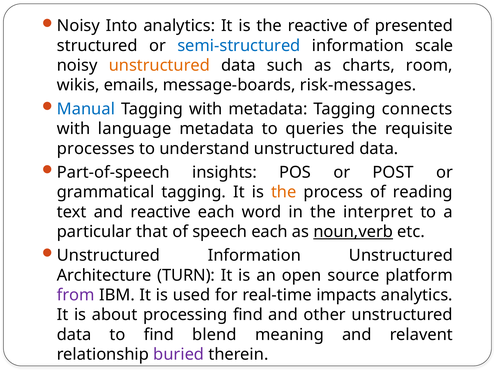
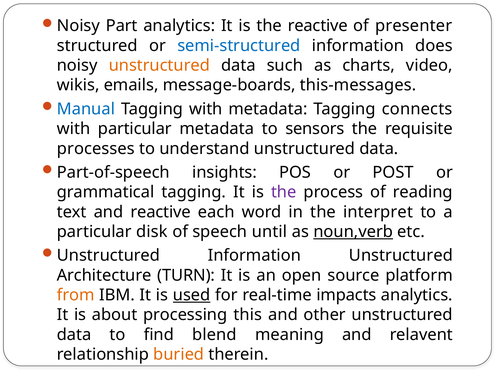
Into: Into -> Part
presented: presented -> presenter
scale: scale -> does
room: room -> video
risk-messages: risk-messages -> this-messages
with language: language -> particular
queries: queries -> sensors
the at (284, 192) colour: orange -> purple
that: that -> disk
speech each: each -> until
from colour: purple -> orange
used underline: none -> present
processing find: find -> this
buried colour: purple -> orange
